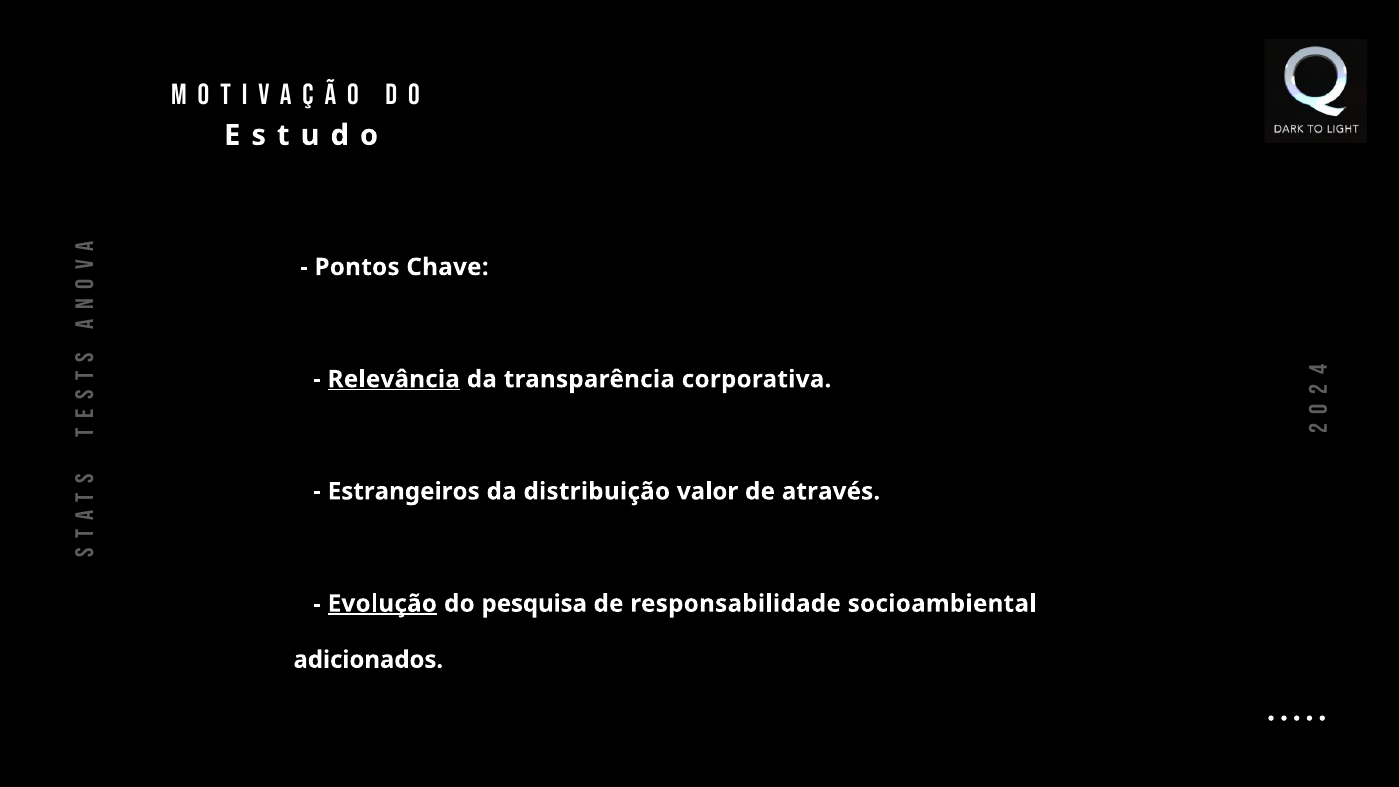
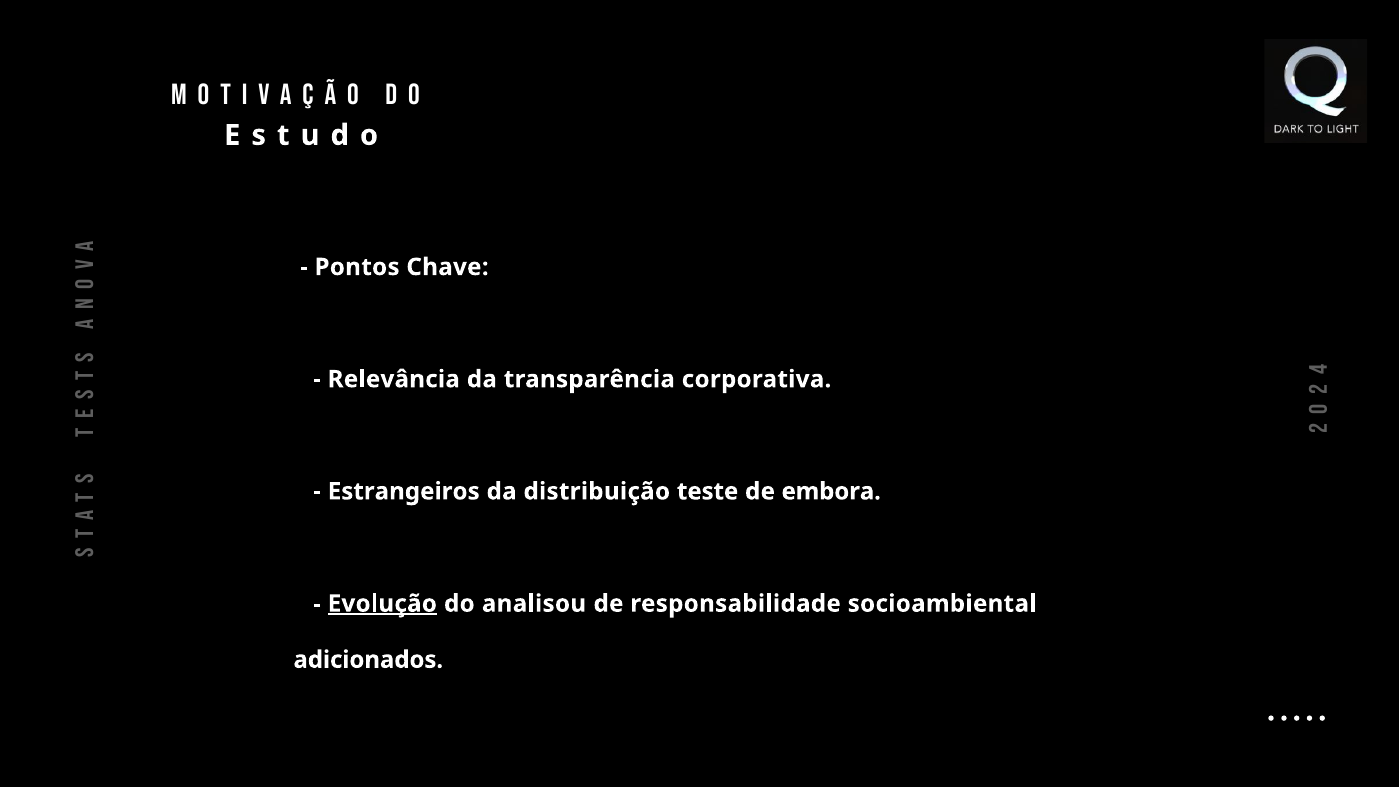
Relevância underline: present -> none
valor: valor -> teste
através: através -> embora
pesquisa: pesquisa -> analisou
